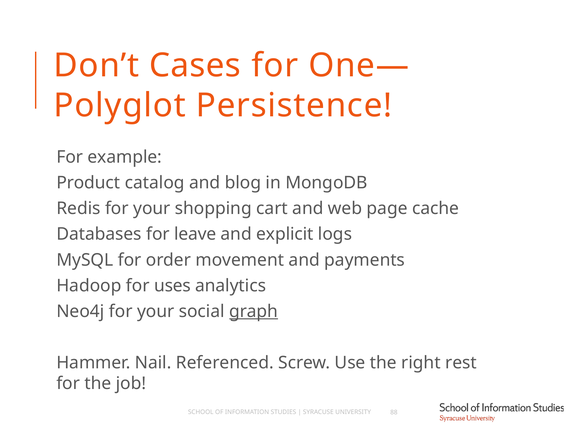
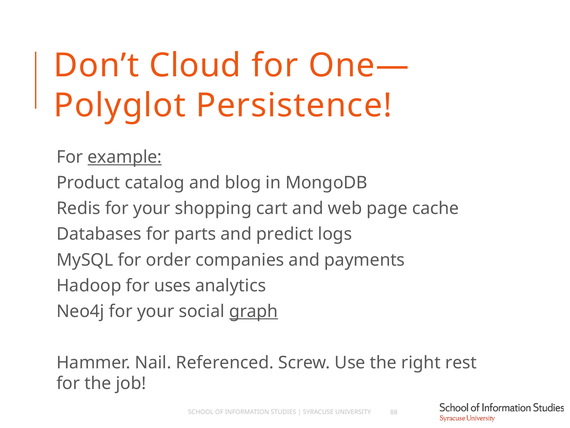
Cases: Cases -> Cloud
example underline: none -> present
leave: leave -> parts
explicit: explicit -> predict
movement: movement -> companies
